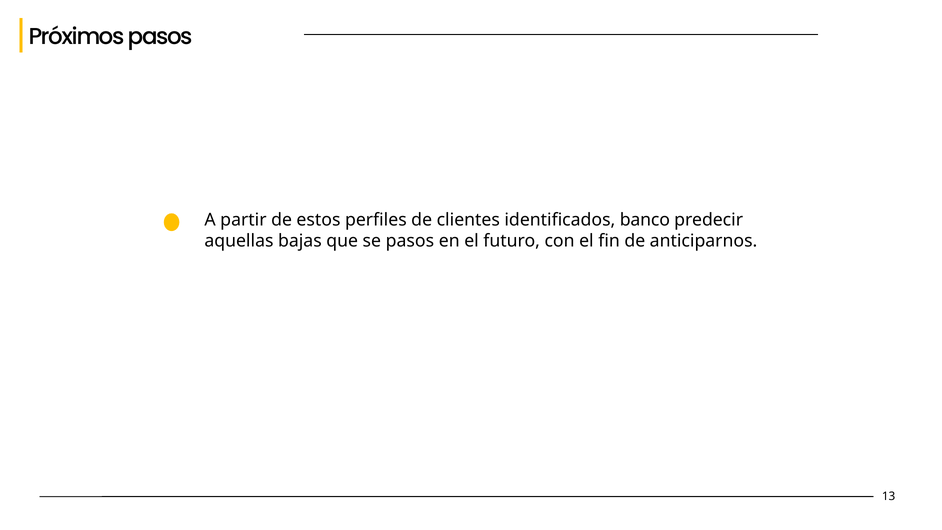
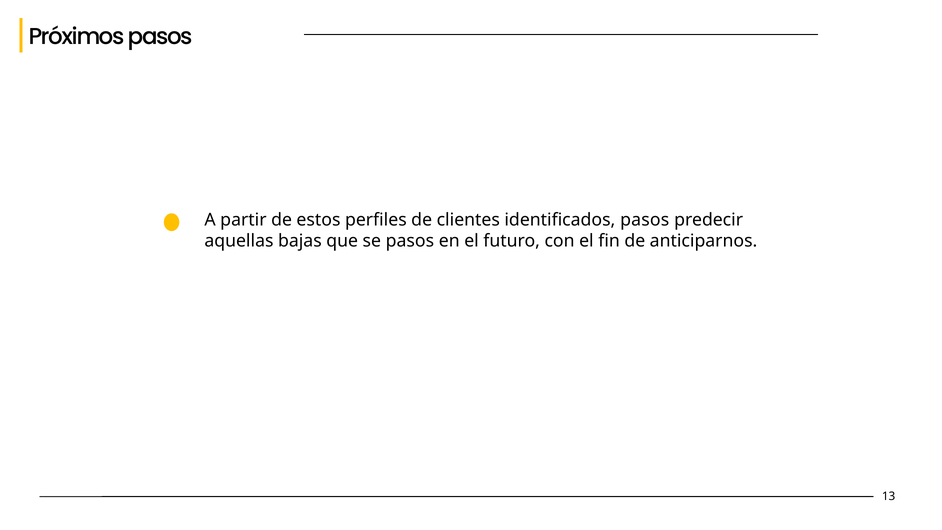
identificados banco: banco -> pasos
